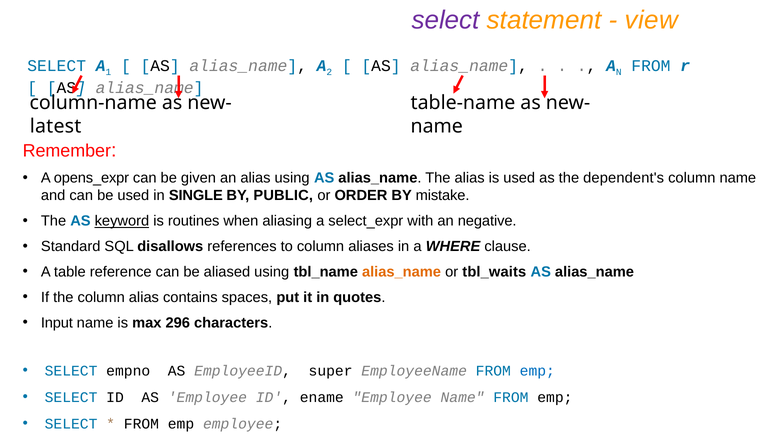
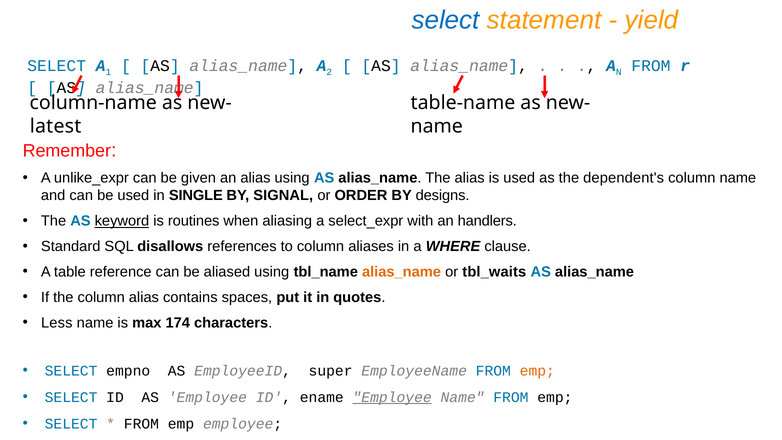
select at (446, 20) colour: purple -> blue
view: view -> yield
opens_expr: opens_expr -> unlike_expr
PUBLIC: PUBLIC -> SIGNAL
mistake: mistake -> designs
negative: negative -> handlers
Input: Input -> Less
296: 296 -> 174
emp at (537, 371) colour: blue -> orange
Employee at (392, 397) underline: none -> present
